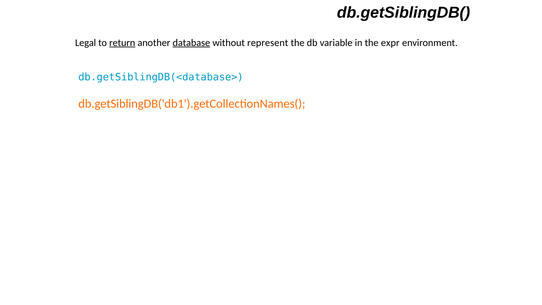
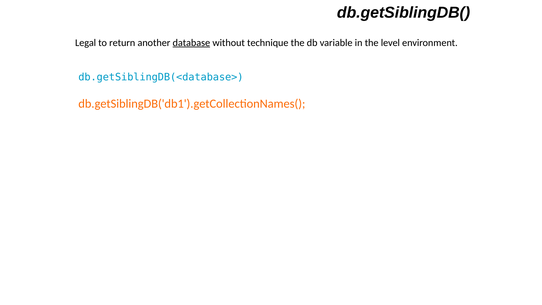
return underline: present -> none
represent: represent -> technique
expr: expr -> level
